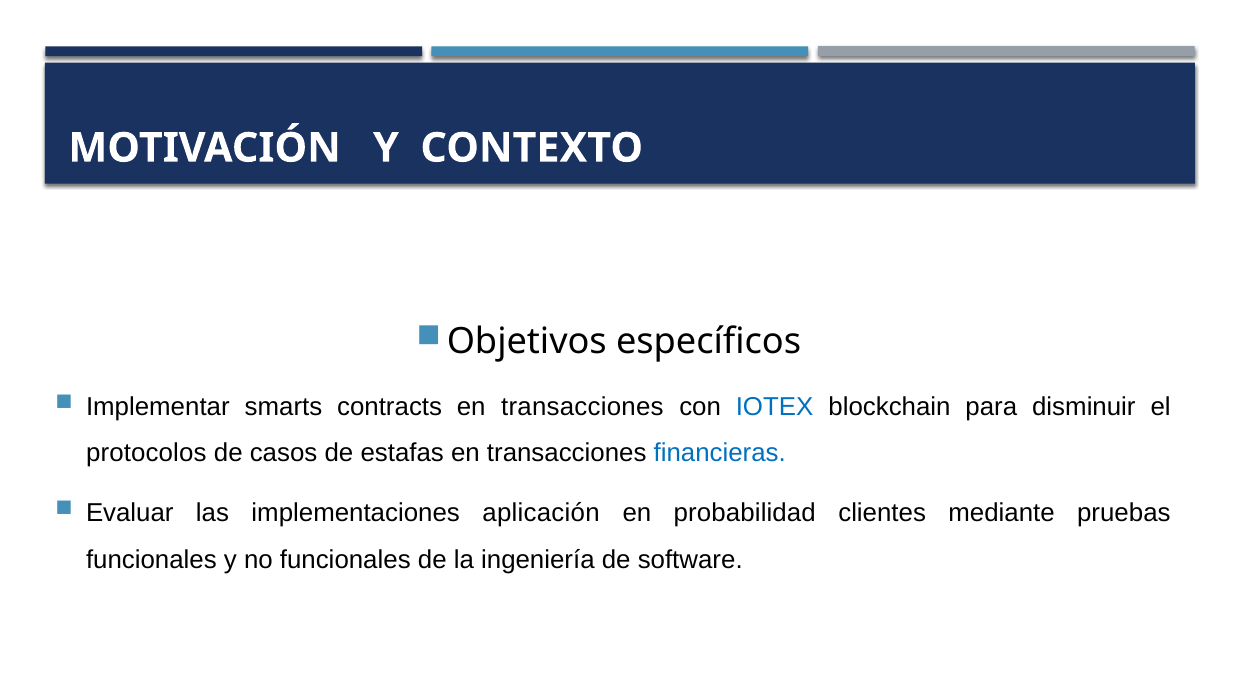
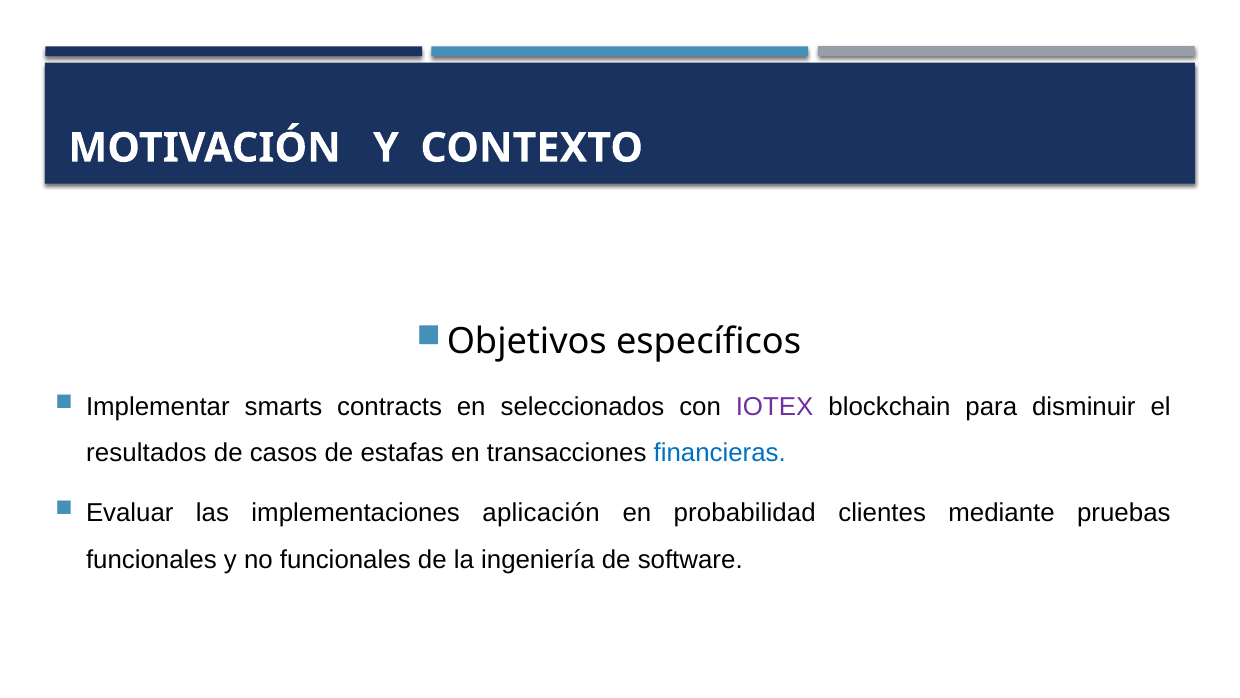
contracts en transacciones: transacciones -> seleccionados
IOTEX colour: blue -> purple
protocolos: protocolos -> resultados
